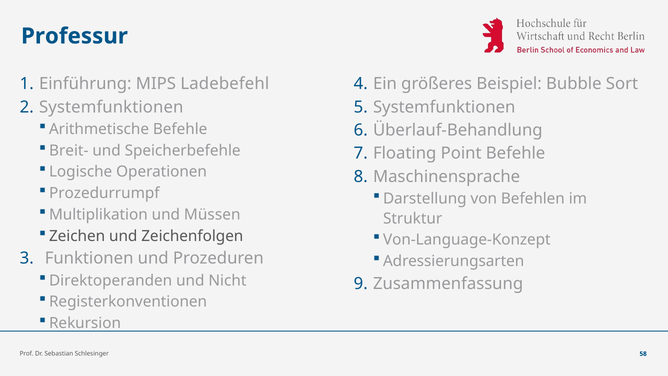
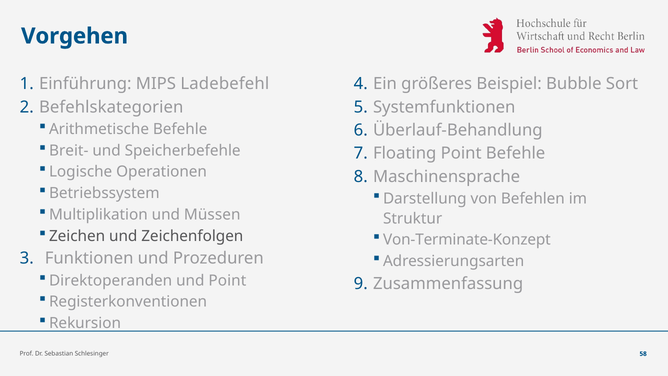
Professur: Professur -> Vorgehen
Systemfunktionen at (111, 107): Systemfunktionen -> Befehlskategorien
Prozedurrumpf: Prozedurrumpf -> Betriebssystem
Von-Language-Konzept: Von-Language-Konzept -> Von-Terminate-Konzept
und Nicht: Nicht -> Point
